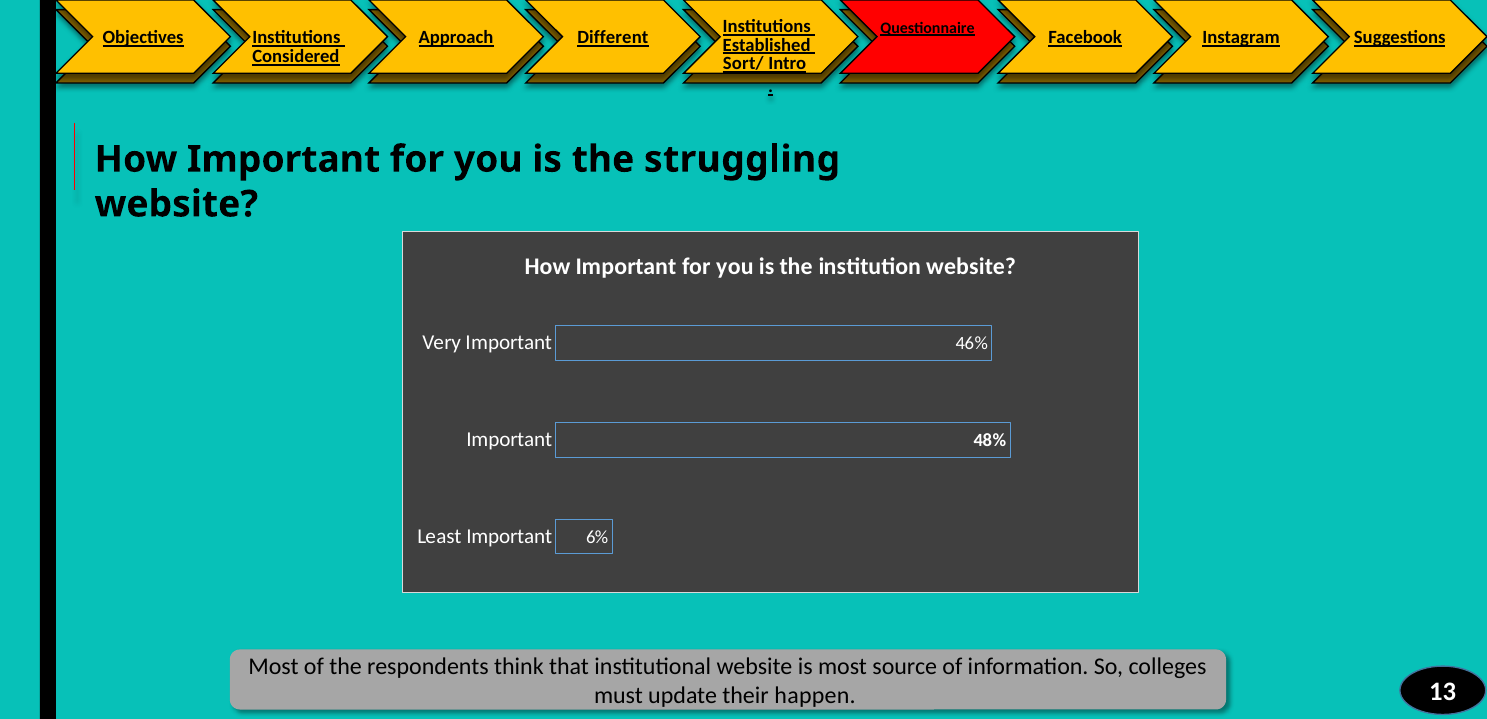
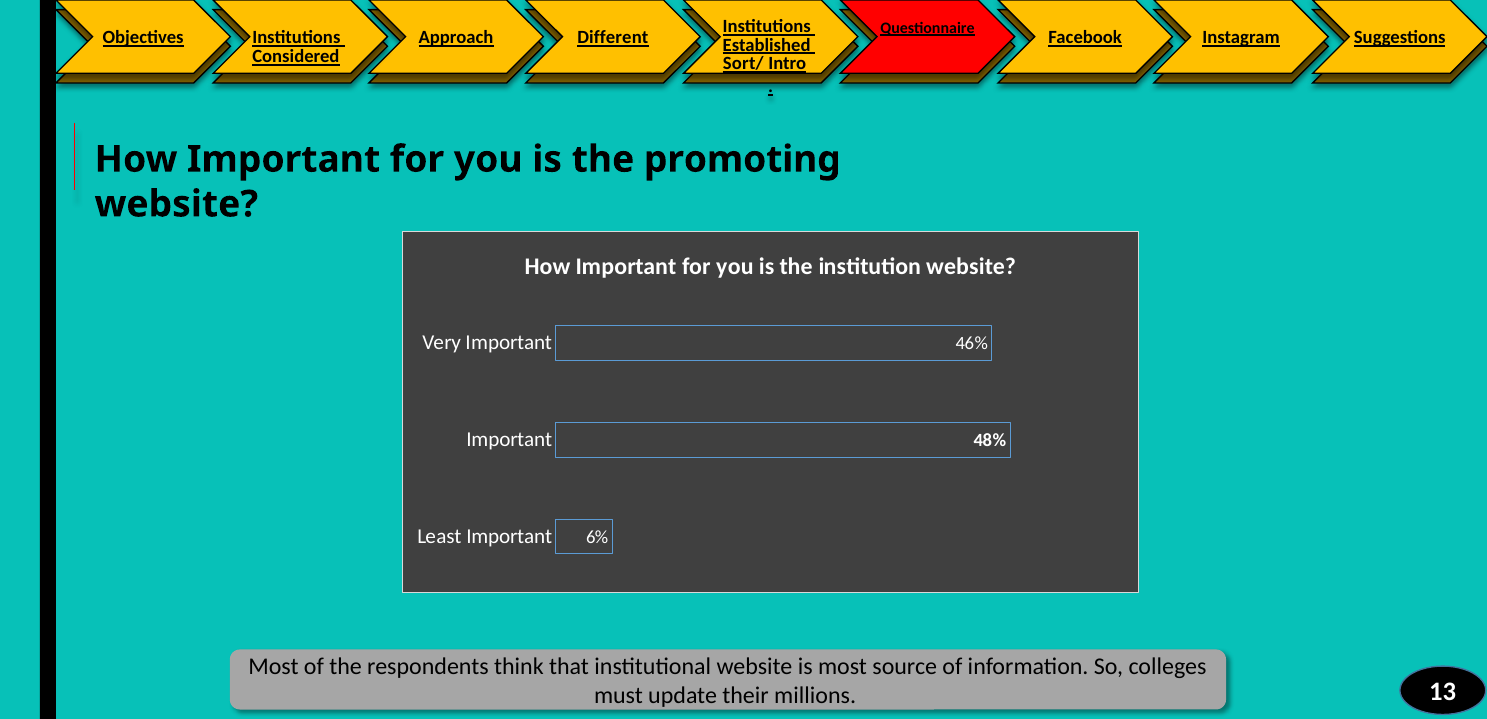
struggling: struggling -> promoting
happen: happen -> millions
